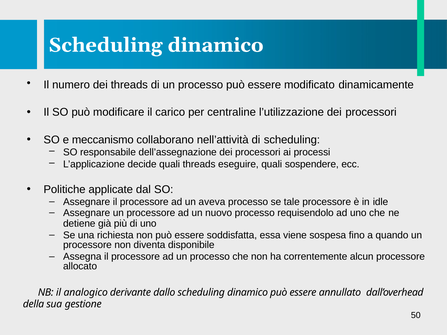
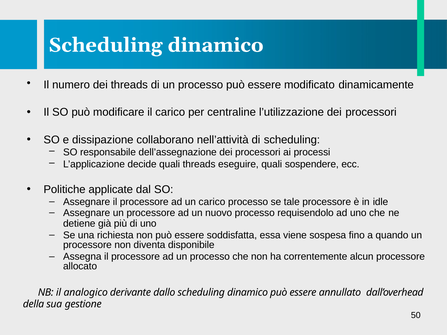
meccanismo: meccanismo -> dissipazione
un aveva: aveva -> carico
